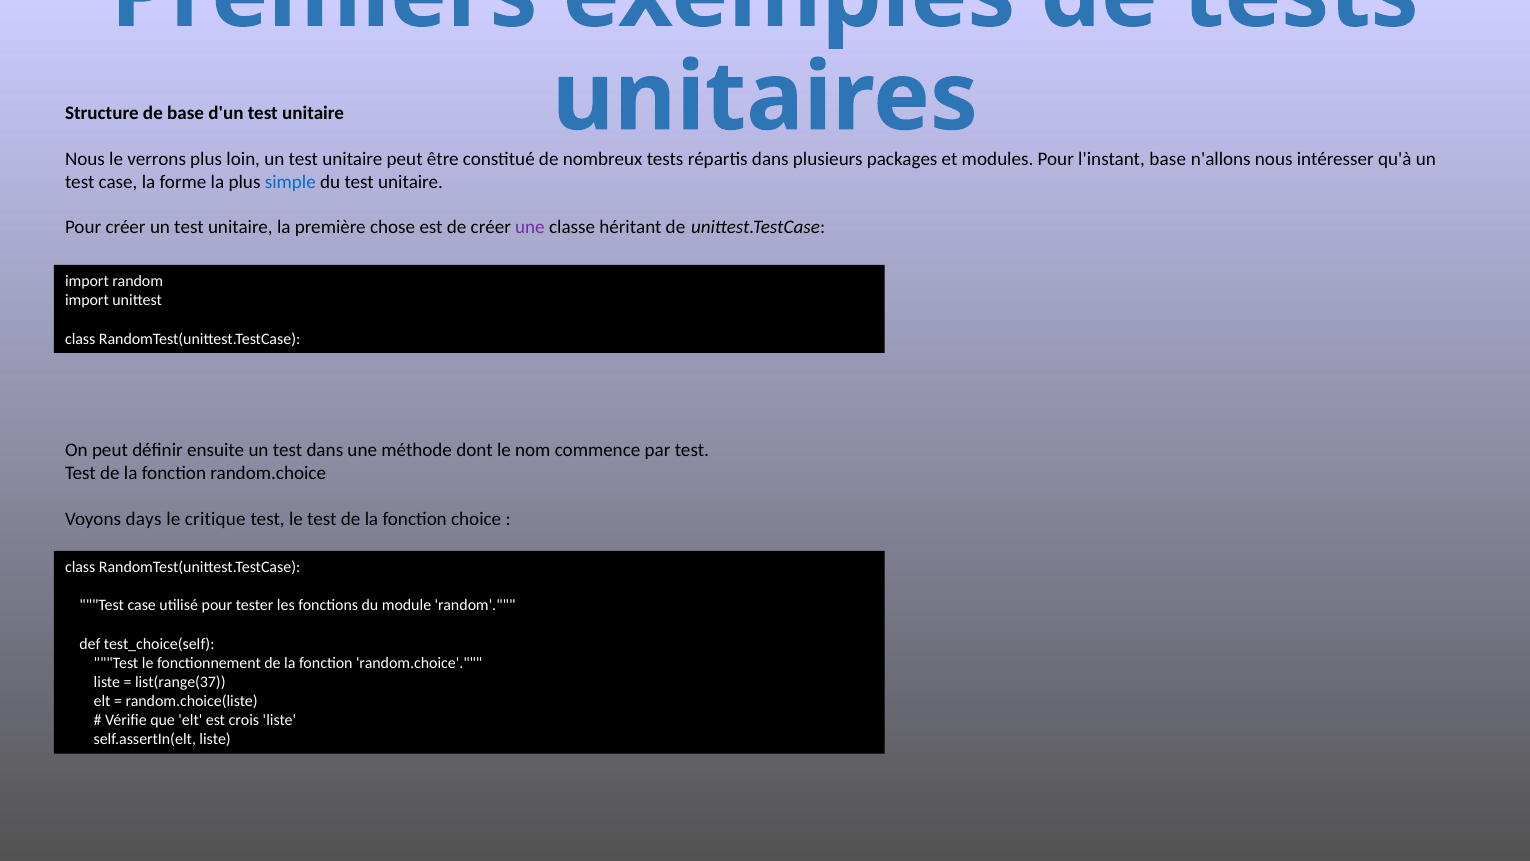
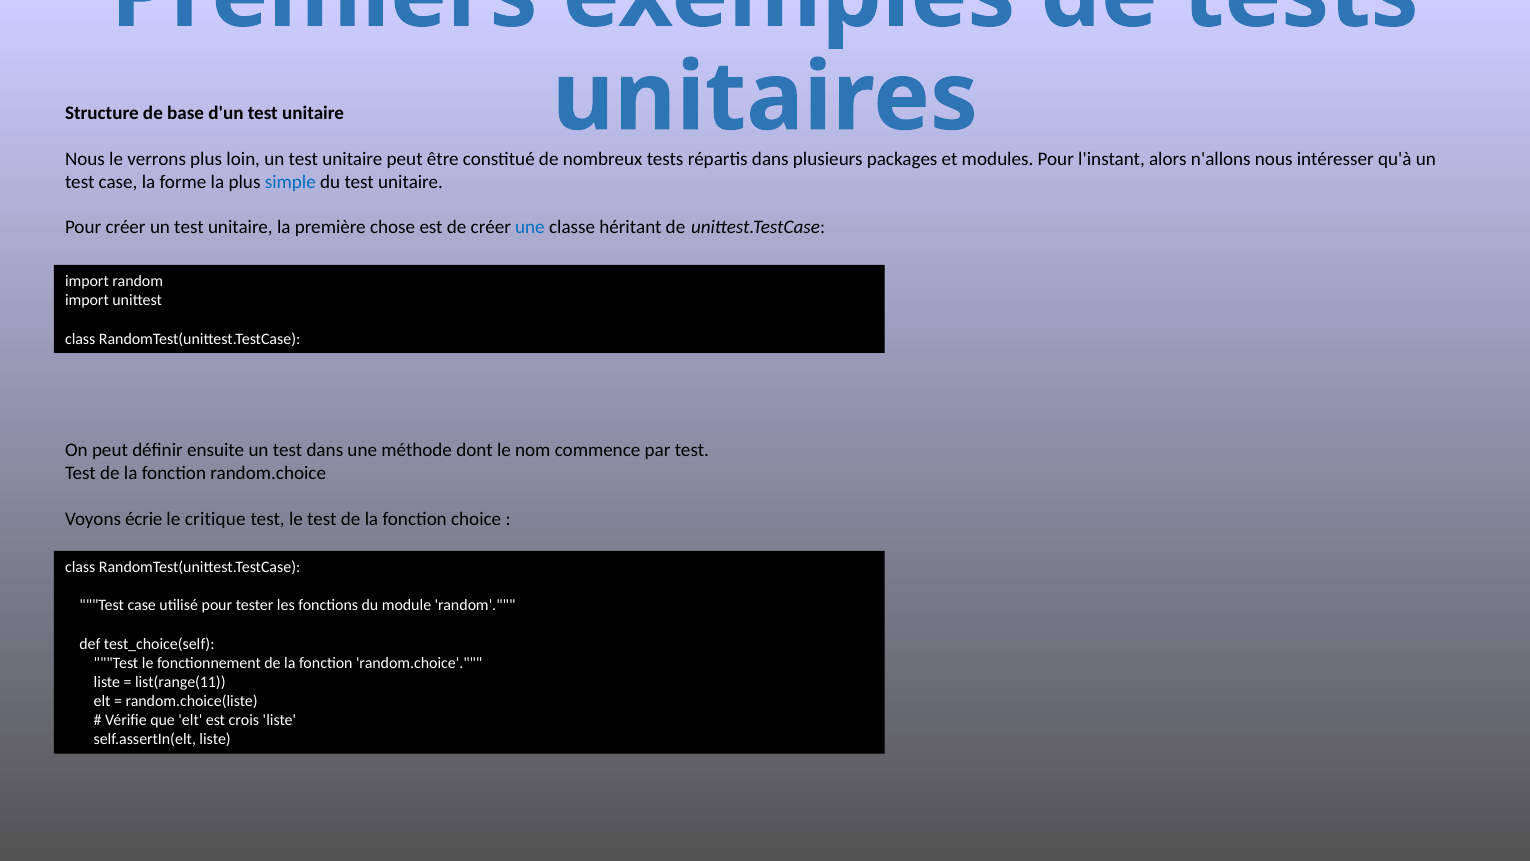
l'instant base: base -> alors
une at (530, 228) colour: purple -> blue
days: days -> écrie
list(range(37: list(range(37 -> list(range(11
